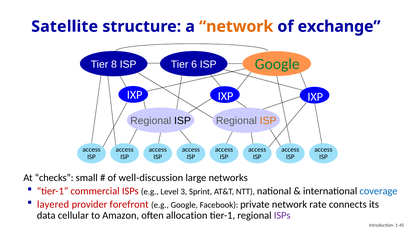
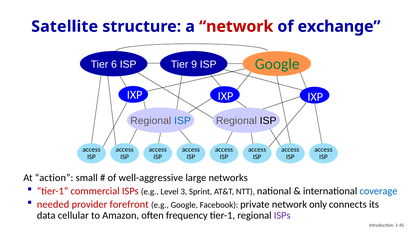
network at (236, 27) colour: orange -> red
8: 8 -> 6
6: 6 -> 9
ISP at (182, 121) colour: black -> blue
ISP at (268, 121) colour: orange -> black
checks: checks -> action
well-discussion: well-discussion -> well-aggressive
layered: layered -> needed
rate: rate -> only
allocation: allocation -> frequency
